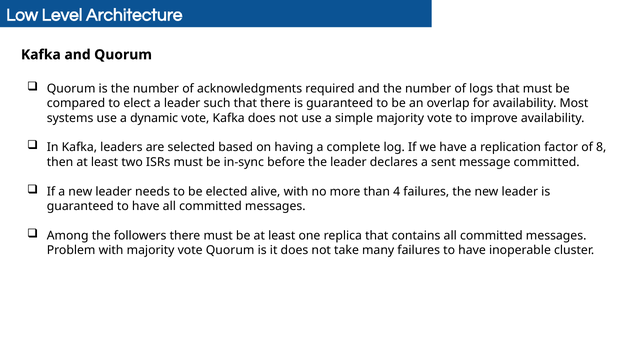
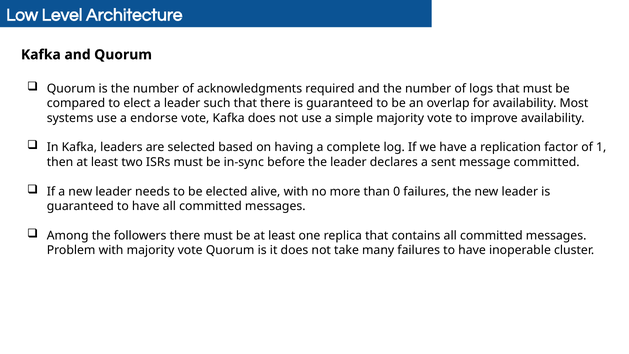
dynamic: dynamic -> endorse
8: 8 -> 1
4: 4 -> 0
